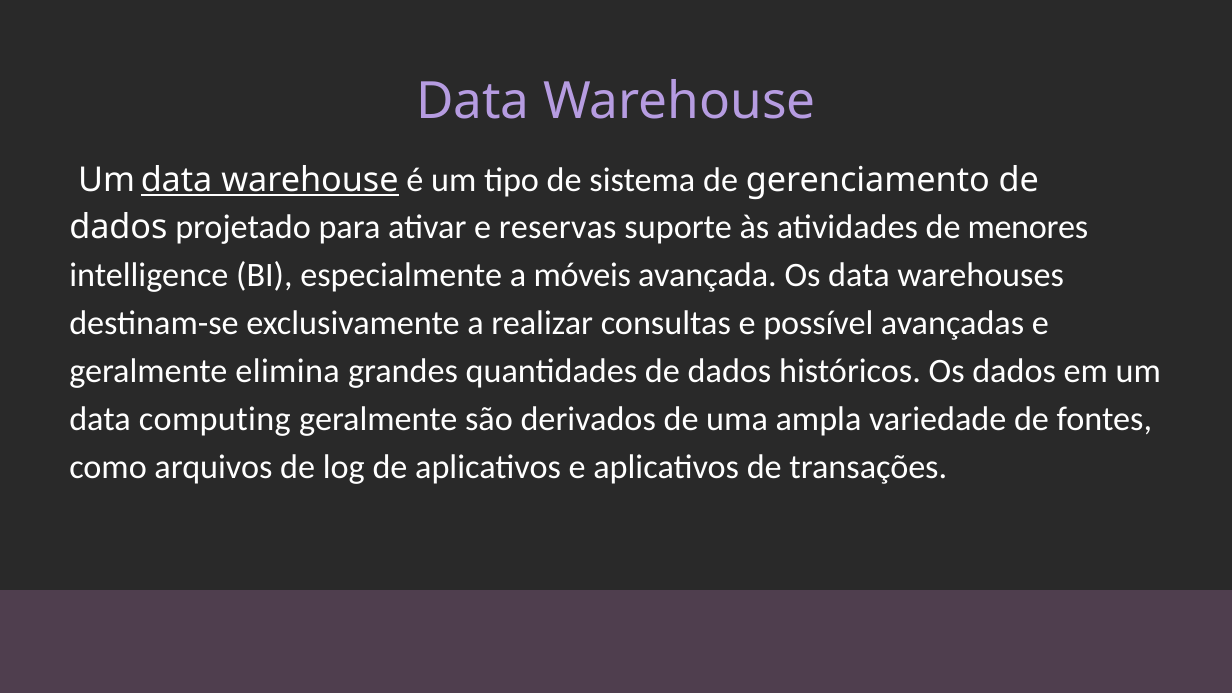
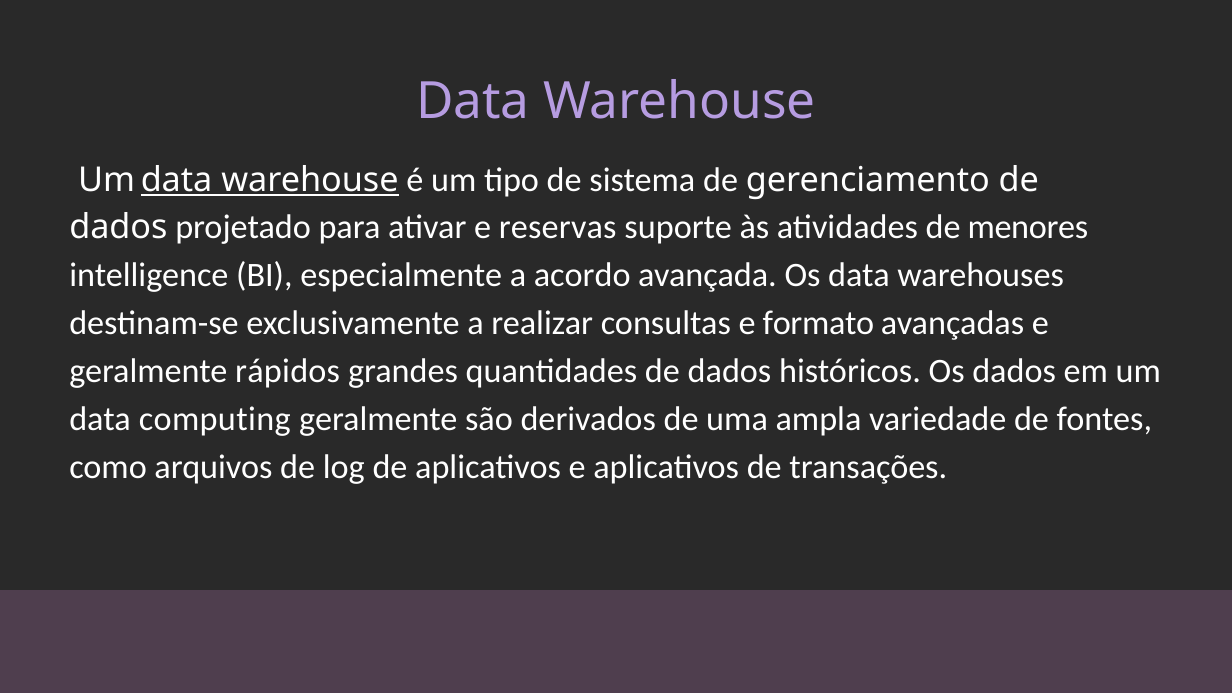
móveis: móveis -> acordo
possível: possível -> formato
elimina: elimina -> rápidos
